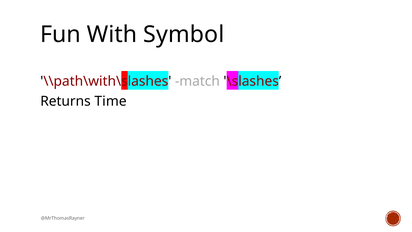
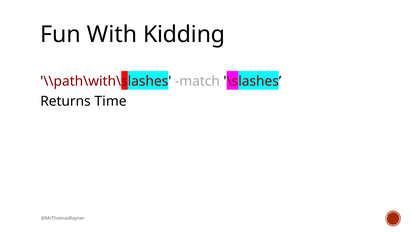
Symbol: Symbol -> Kidding
